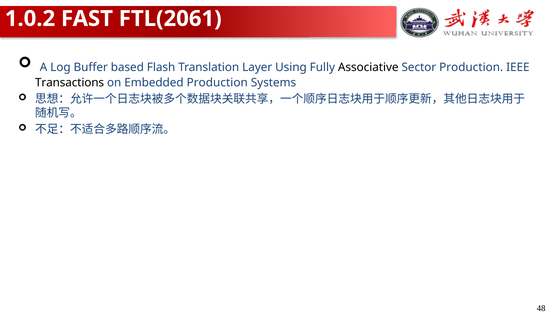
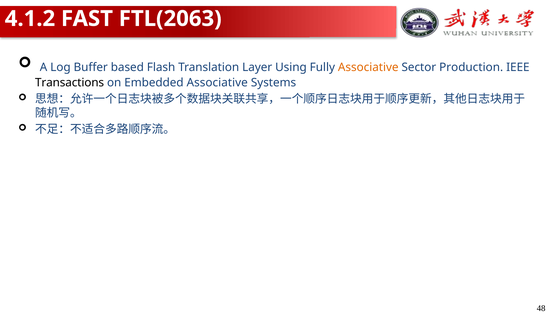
1.0.2: 1.0.2 -> 4.1.2
FTL(2061: FTL(2061 -> FTL(2063
Associative at (368, 67) colour: black -> orange
Embedded Production: Production -> Associative
